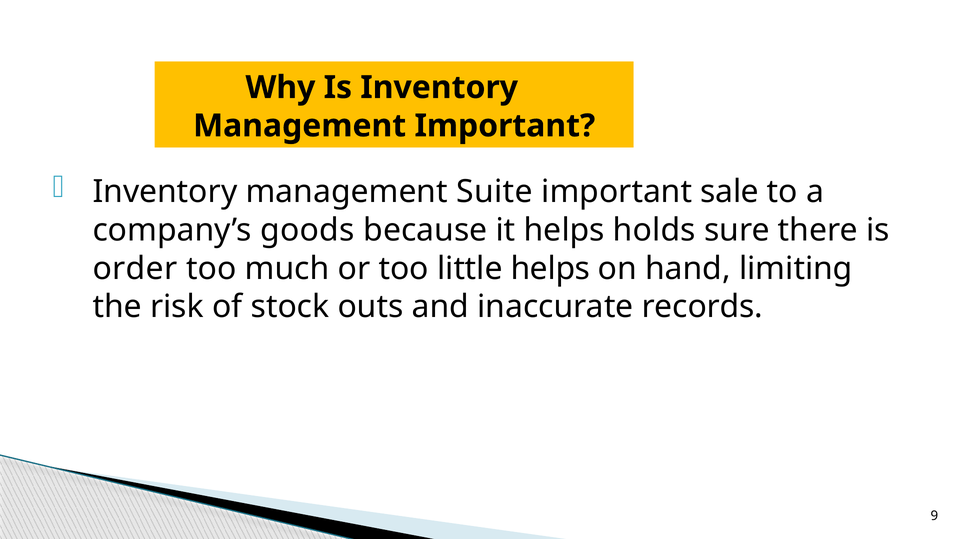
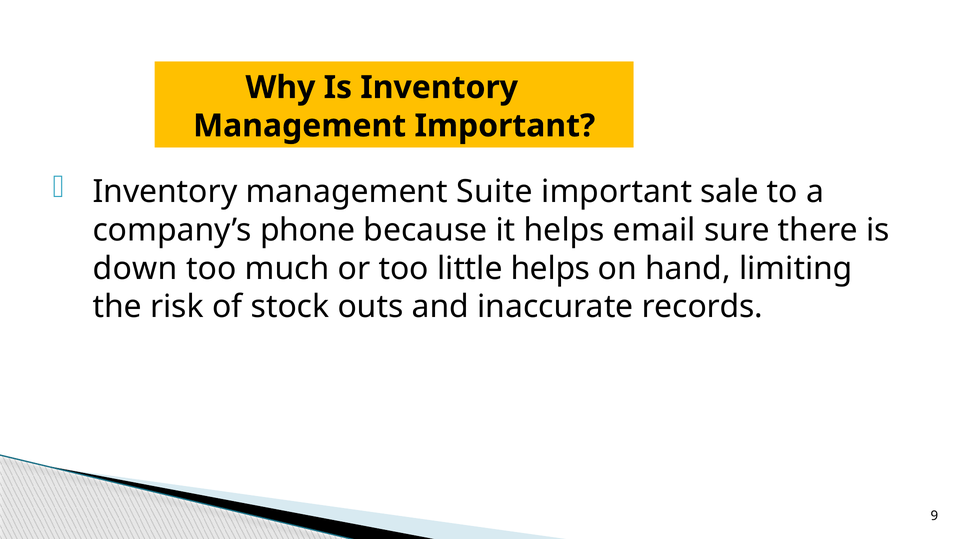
goods: goods -> phone
holds: holds -> email
order: order -> down
